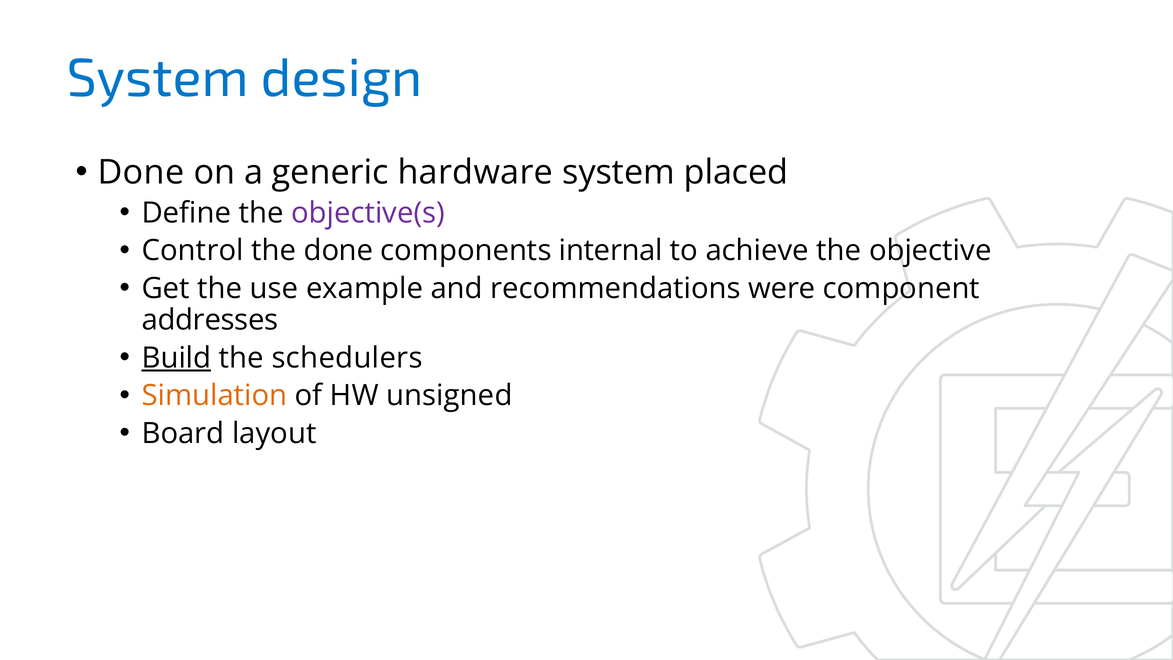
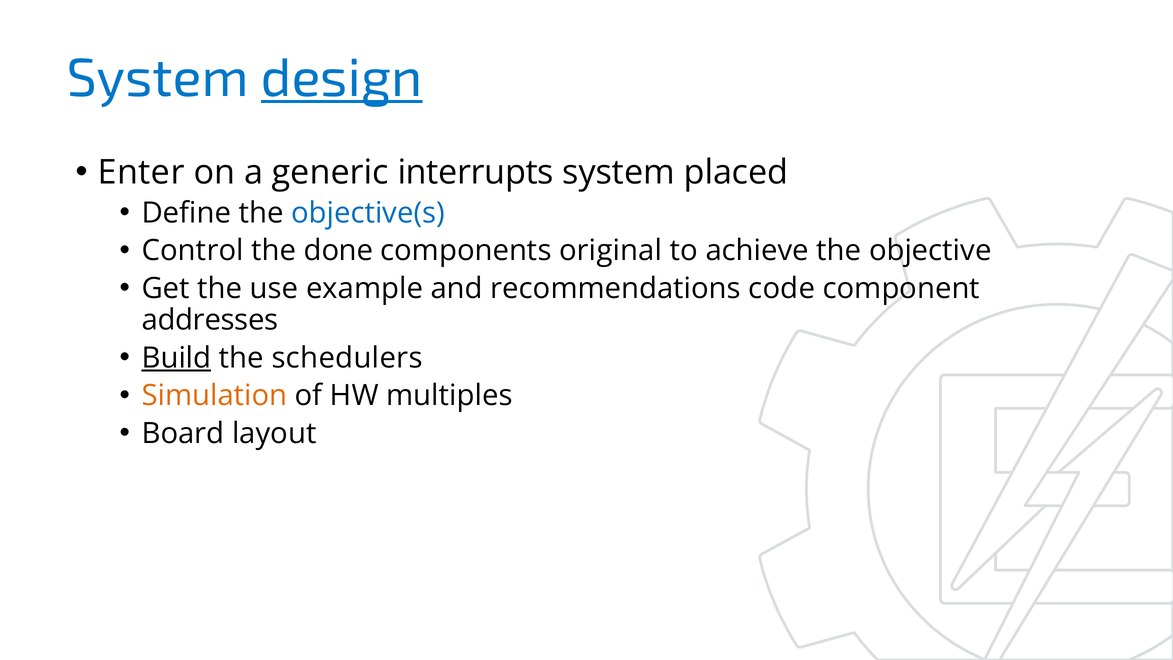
design underline: none -> present
Done at (141, 172): Done -> Enter
hardware: hardware -> interrupts
objective(s colour: purple -> blue
internal: internal -> original
were: were -> code
unsigned: unsigned -> multiples
